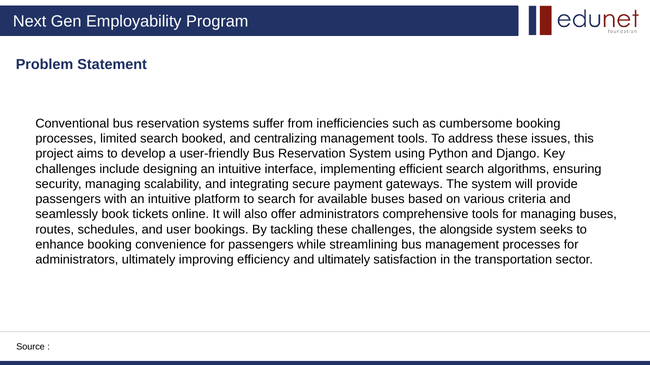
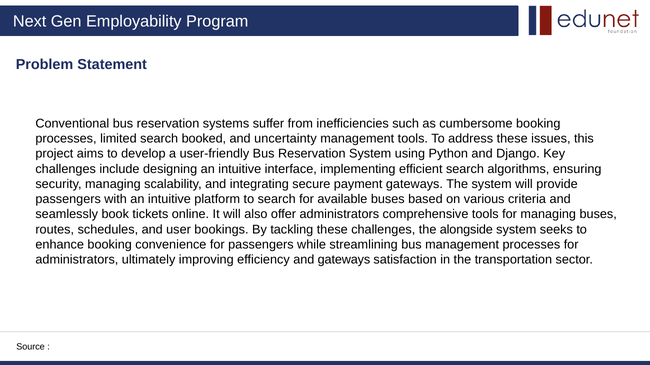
centralizing: centralizing -> uncertainty
and ultimately: ultimately -> gateways
